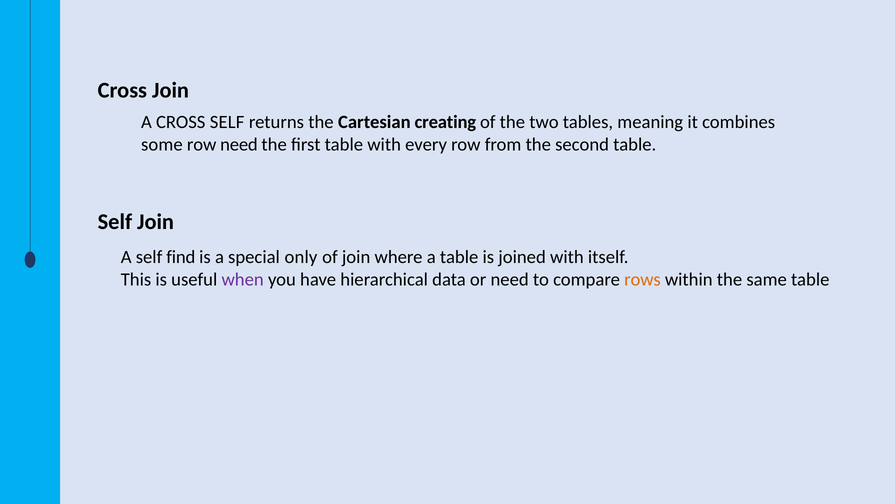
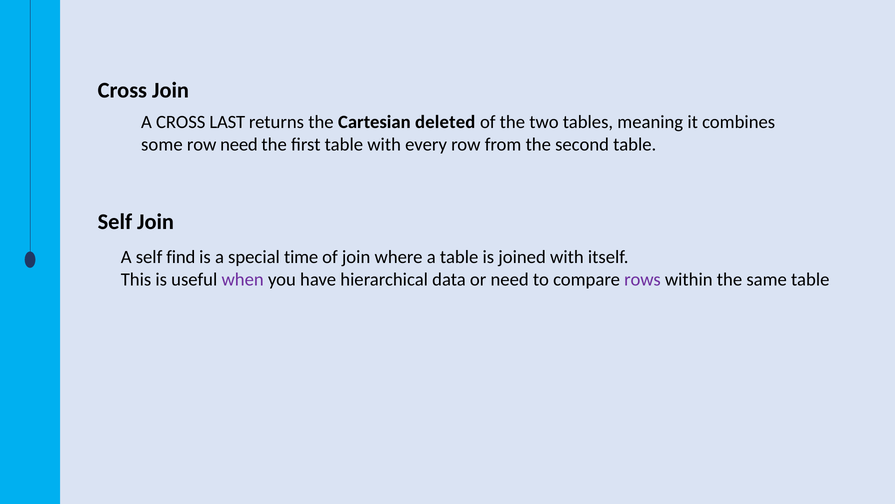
CROSS SELF: SELF -> LAST
creating: creating -> deleted
only: only -> time
rows colour: orange -> purple
